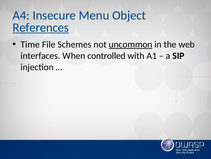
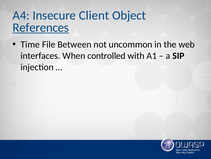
Menu: Menu -> Client
Schemes: Schemes -> Between
uncommon underline: present -> none
